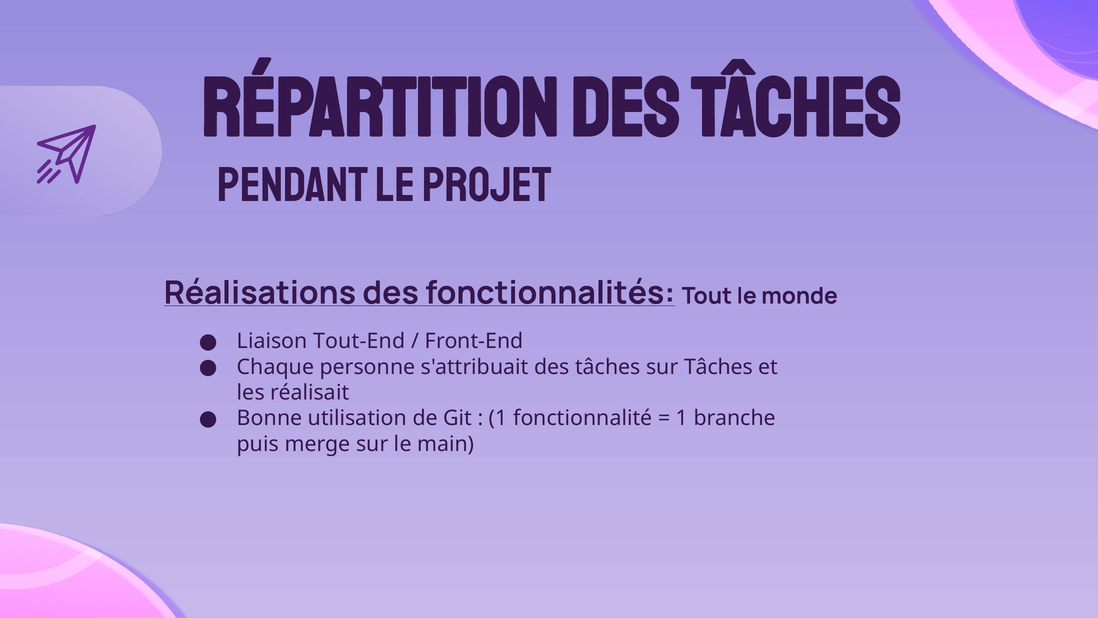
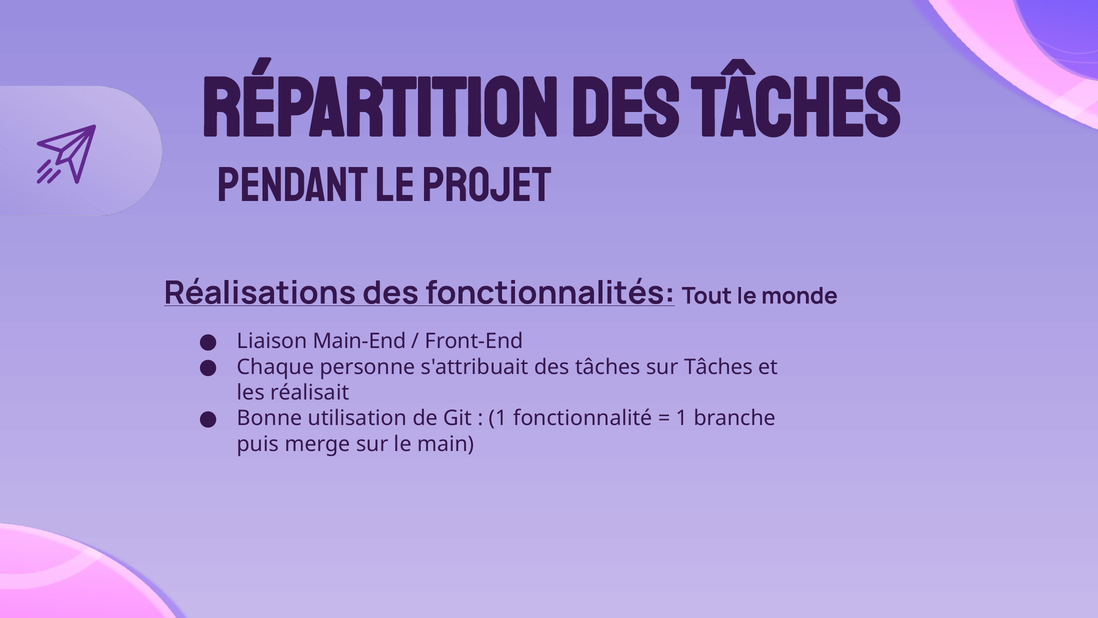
Tout-End: Tout-End -> Main-End
